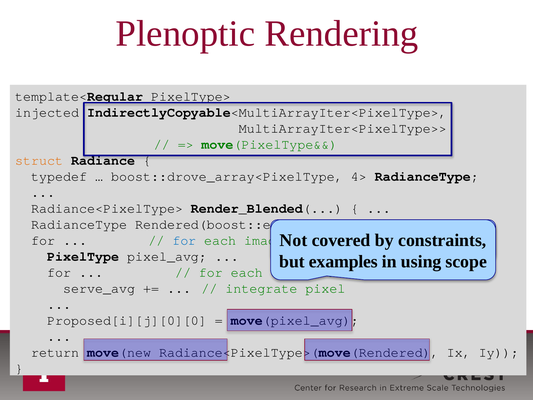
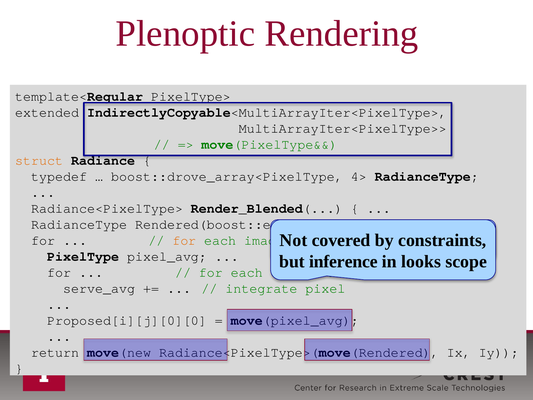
injected: injected -> extended
for at (184, 240) colour: blue -> orange
examples: examples -> inference
using: using -> looks
